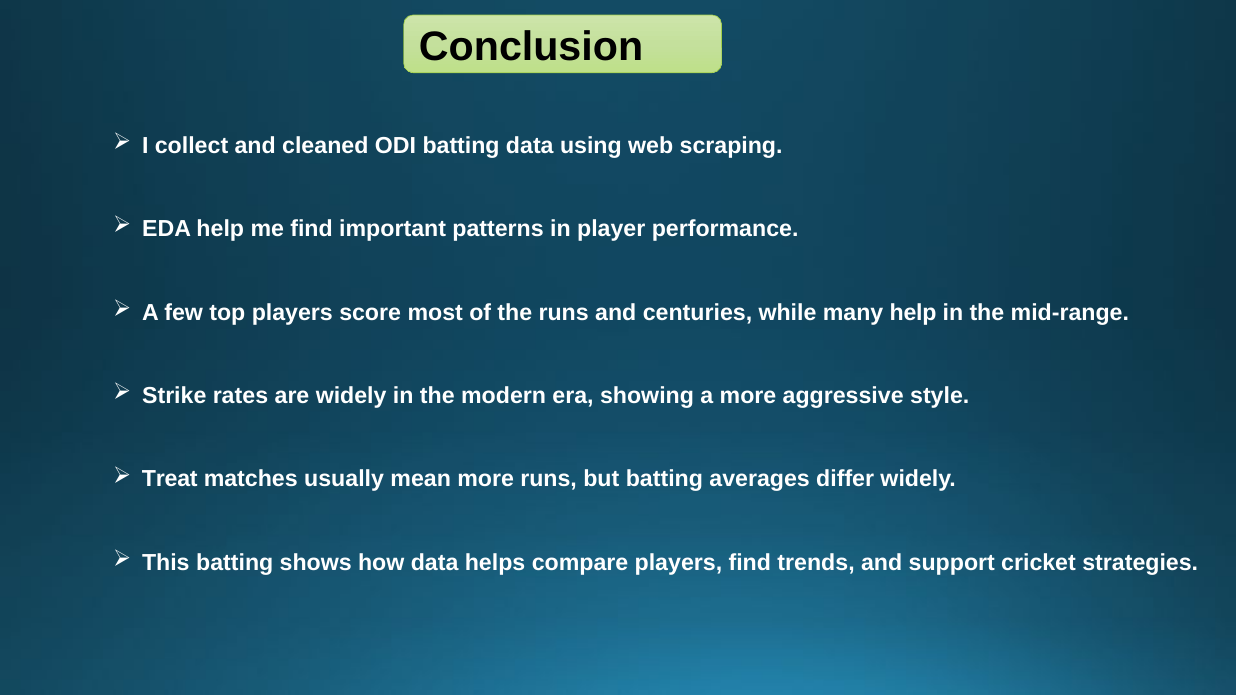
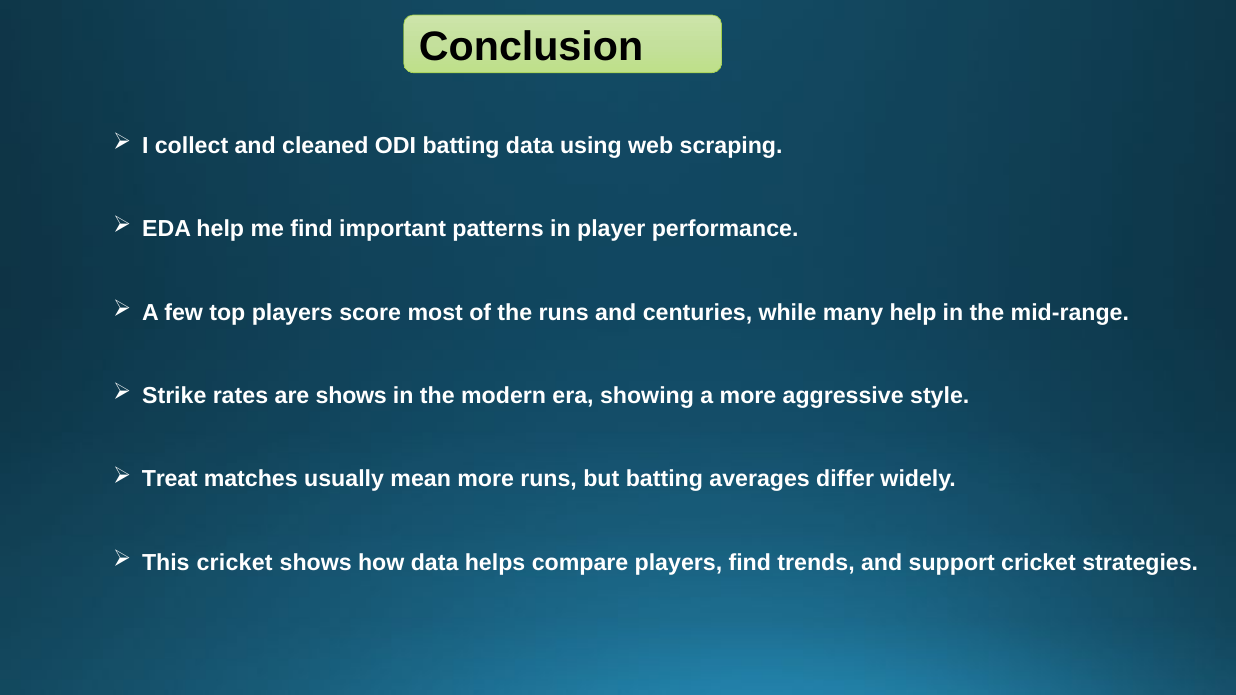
are widely: widely -> shows
This batting: batting -> cricket
